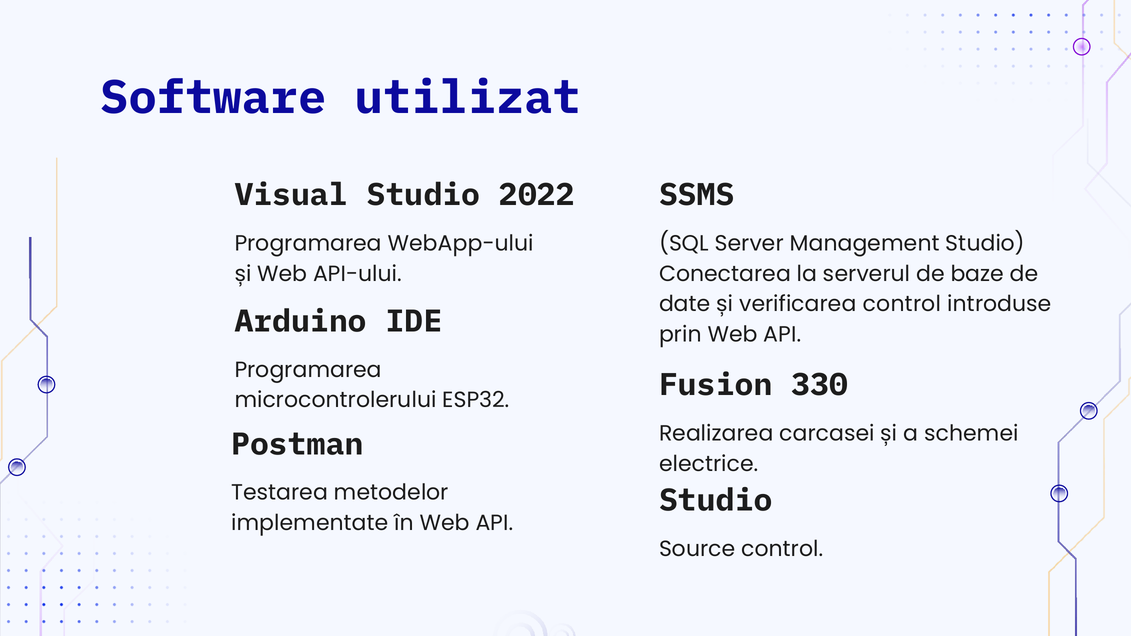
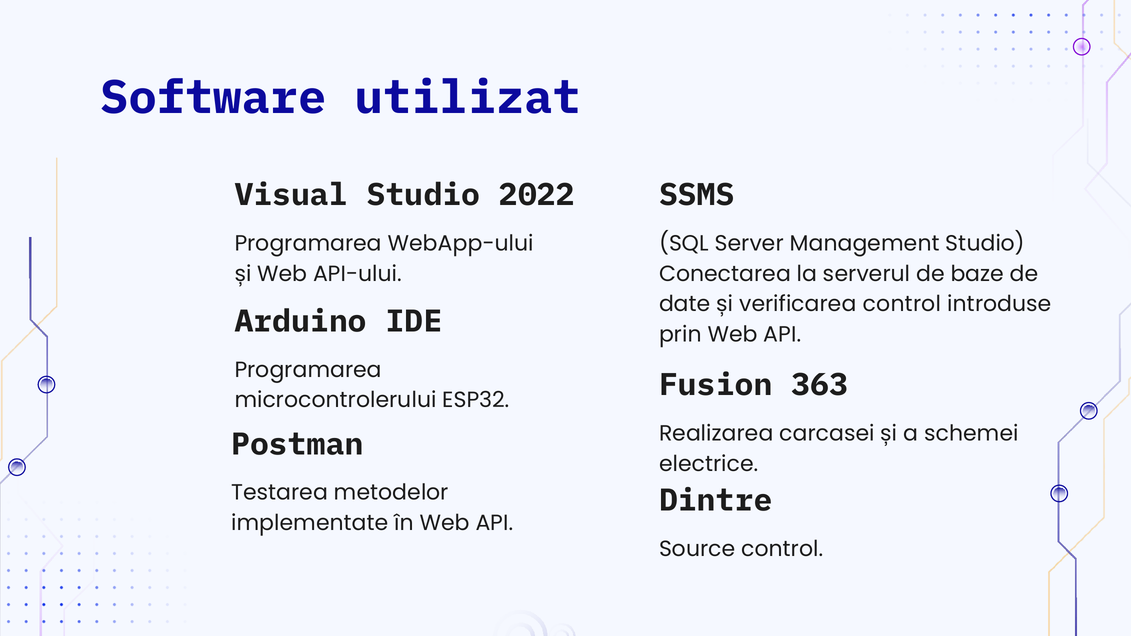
330: 330 -> 363
Studio at (716, 501): Studio -> Dintre
